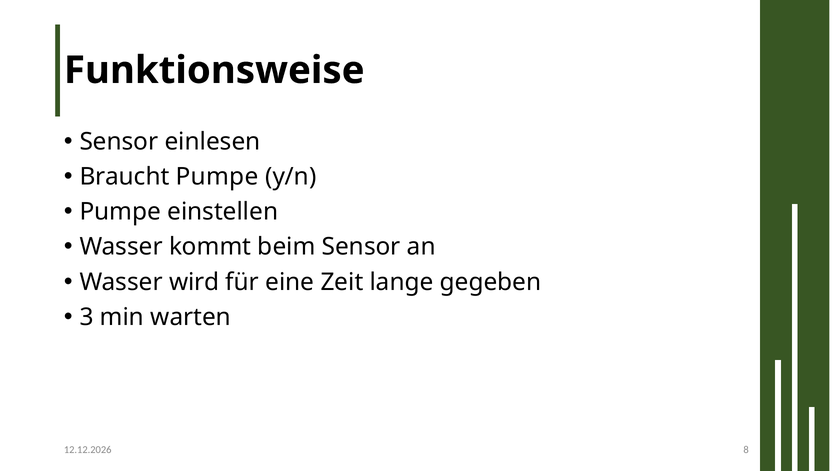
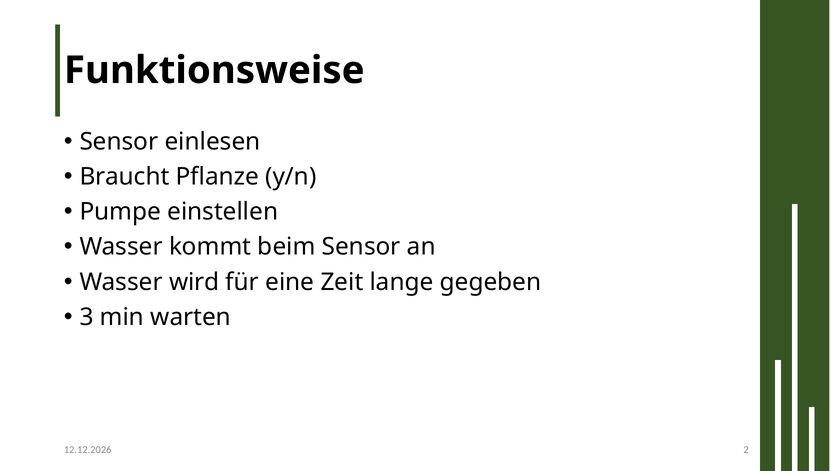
Braucht Pumpe: Pumpe -> Pflanze
8: 8 -> 2
